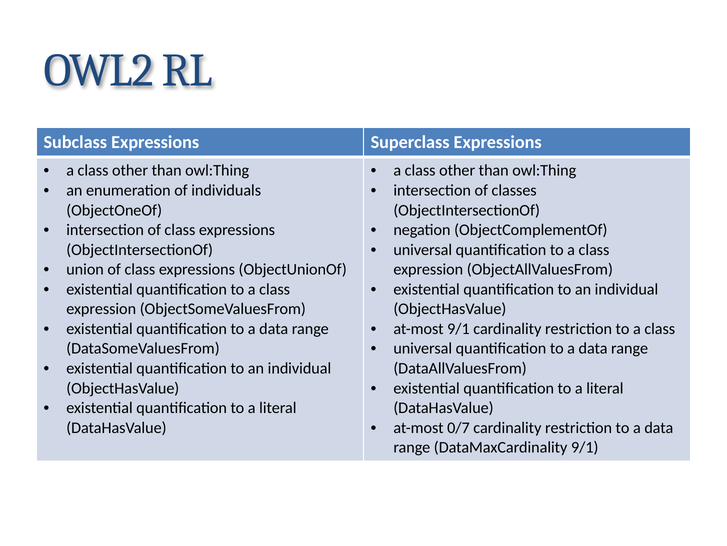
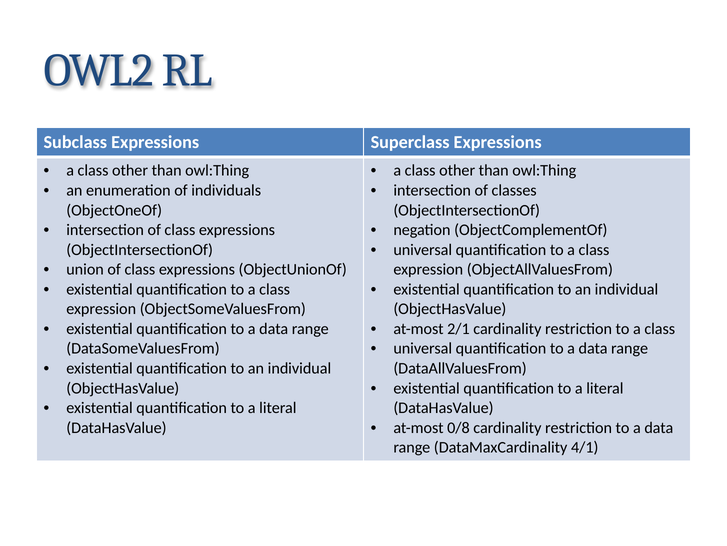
at-most 9/1: 9/1 -> 2/1
0/7: 0/7 -> 0/8
DataMaxCardinality 9/1: 9/1 -> 4/1
